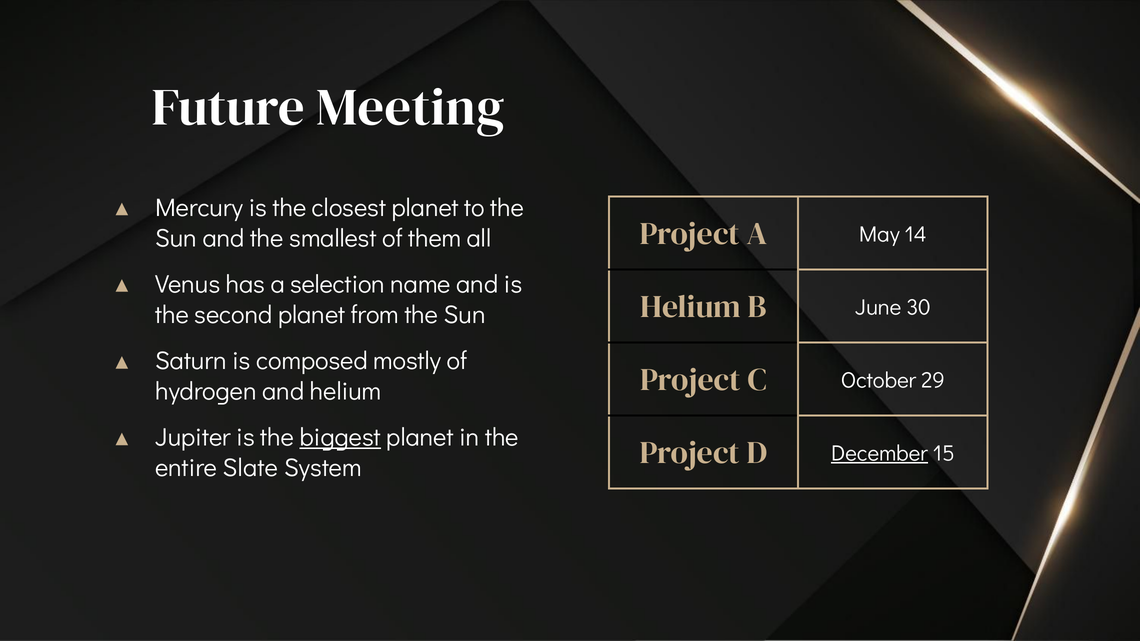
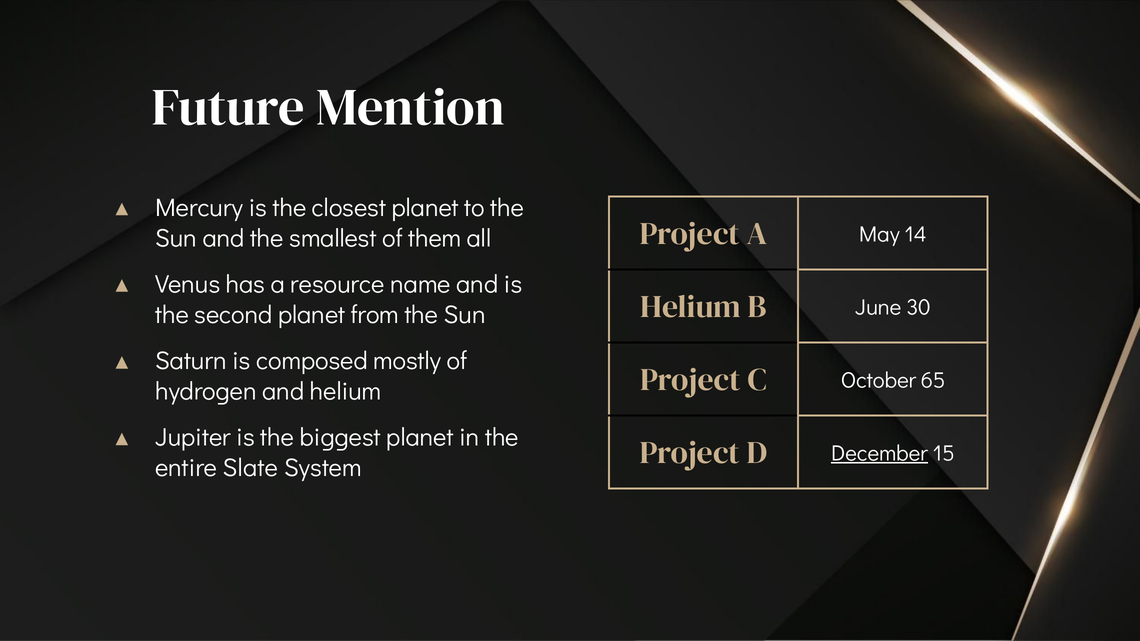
Meeting: Meeting -> Mention
selection: selection -> resource
29: 29 -> 65
biggest underline: present -> none
